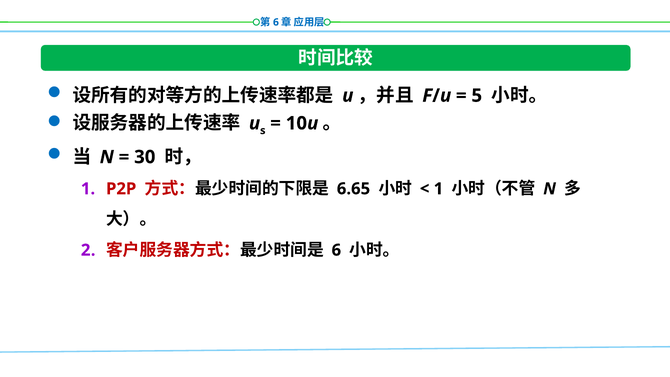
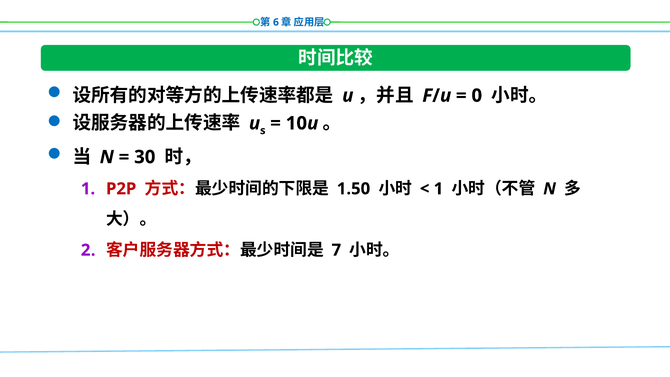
5: 5 -> 0
6.65: 6.65 -> 1.50
6 at (336, 250): 6 -> 7
